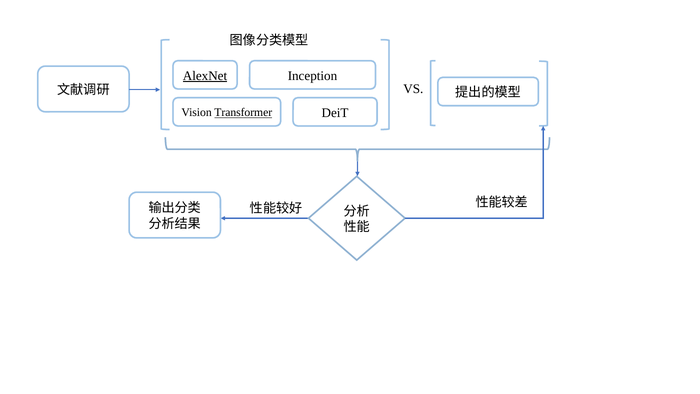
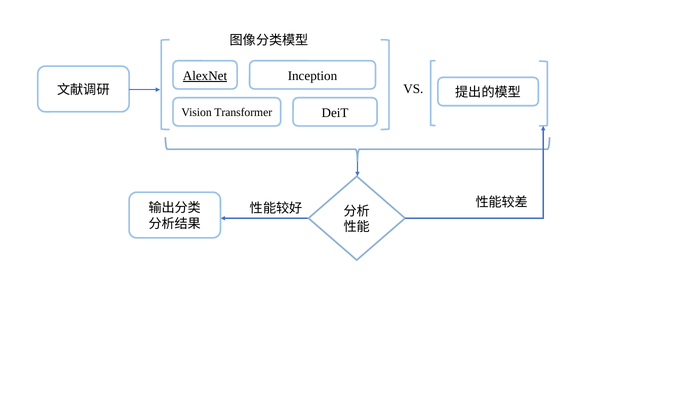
Transformer underline: present -> none
